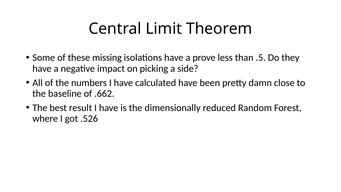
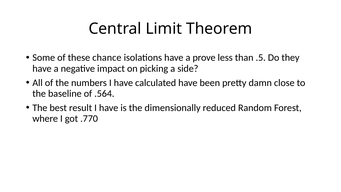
missing: missing -> chance
.662: .662 -> .564
.526: .526 -> .770
